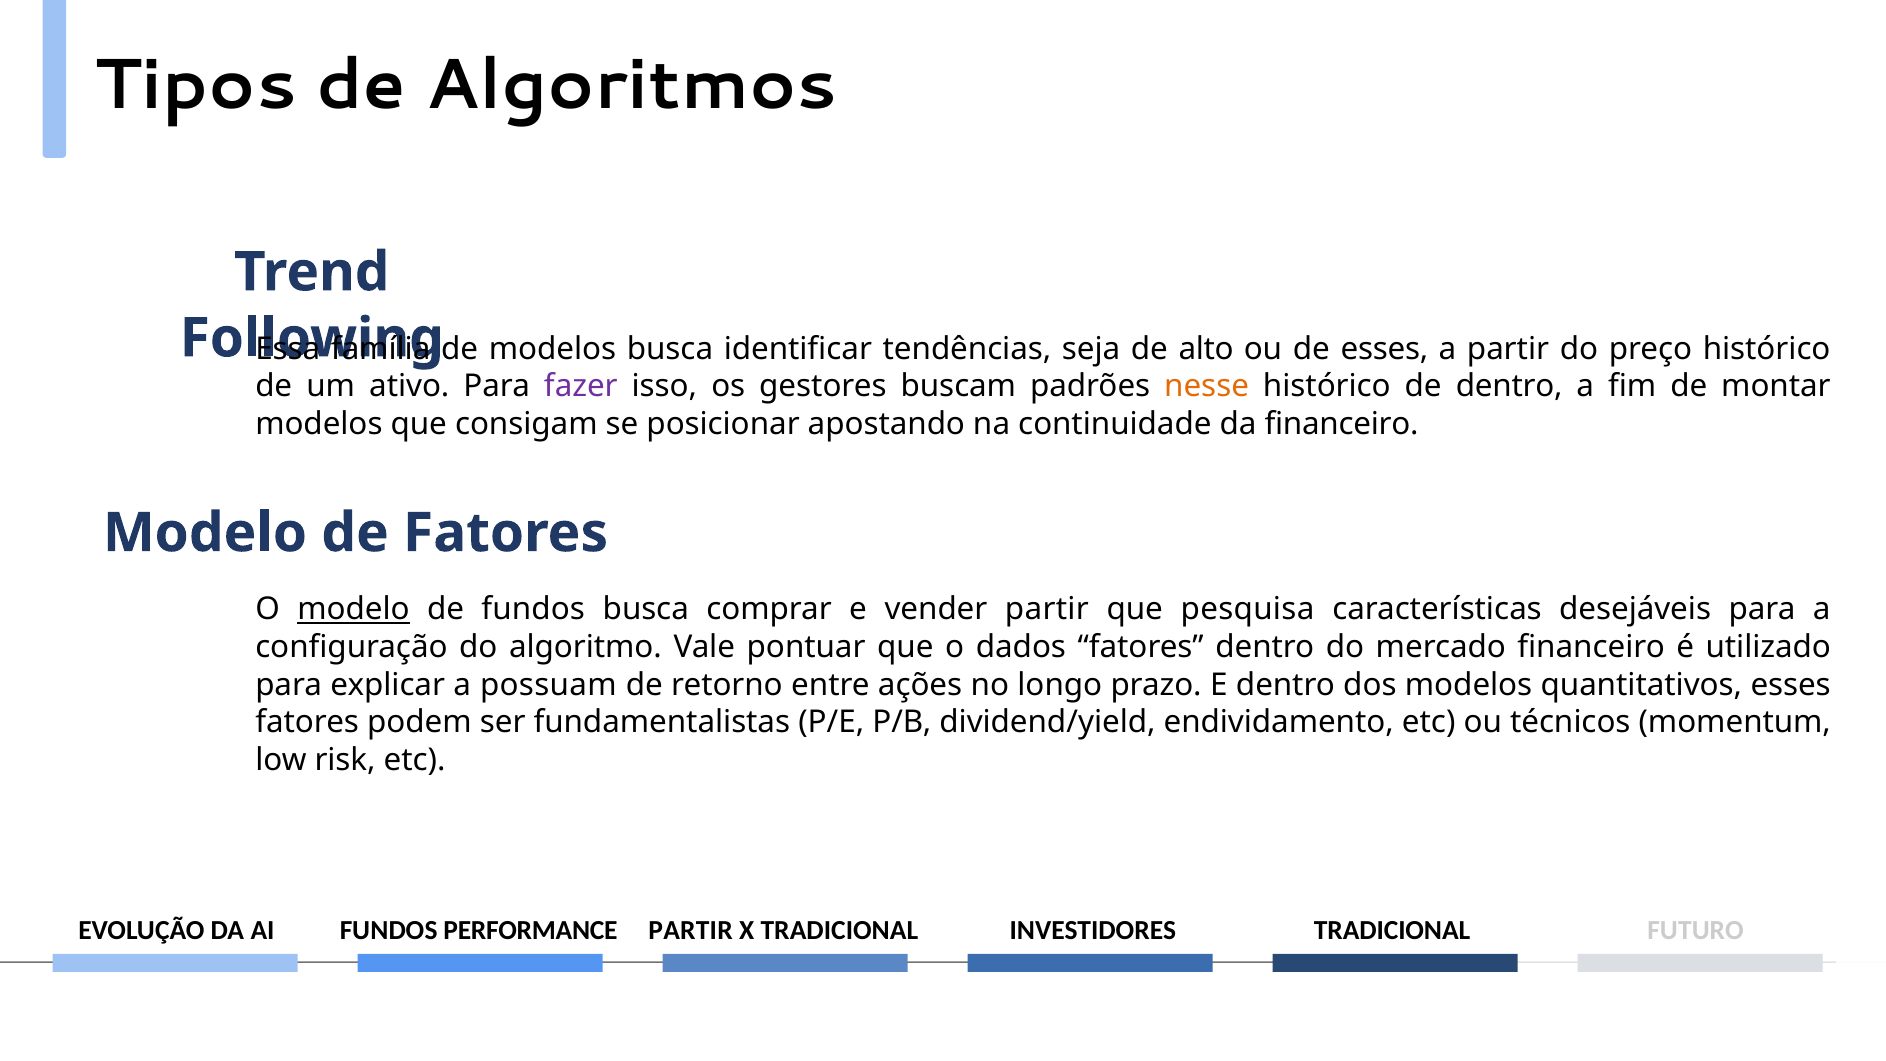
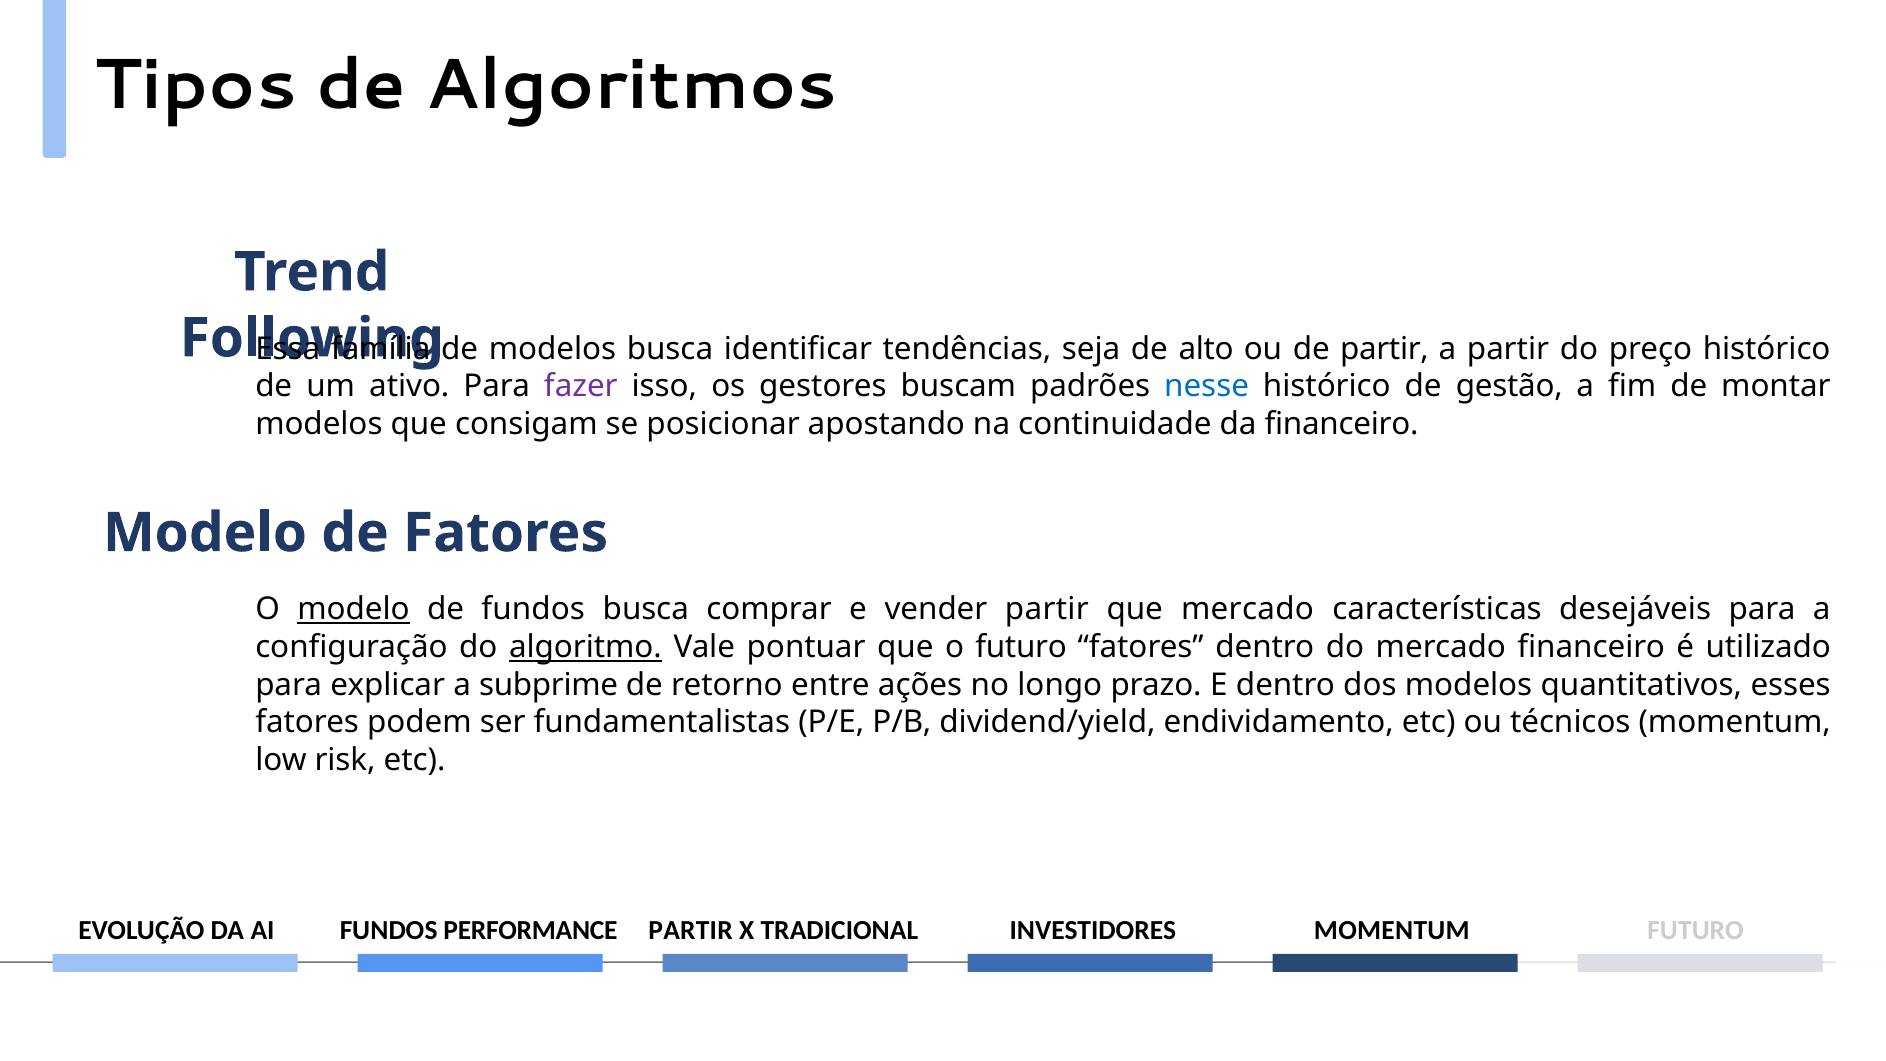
de esses: esses -> partir
nesse colour: orange -> blue
de dentro: dentro -> gestão
que pesquisa: pesquisa -> mercado
algoritmo underline: none -> present
o dados: dados -> futuro
possuam: possuam -> subprime
INVESTIDORES TRADICIONAL: TRADICIONAL -> MOMENTUM
